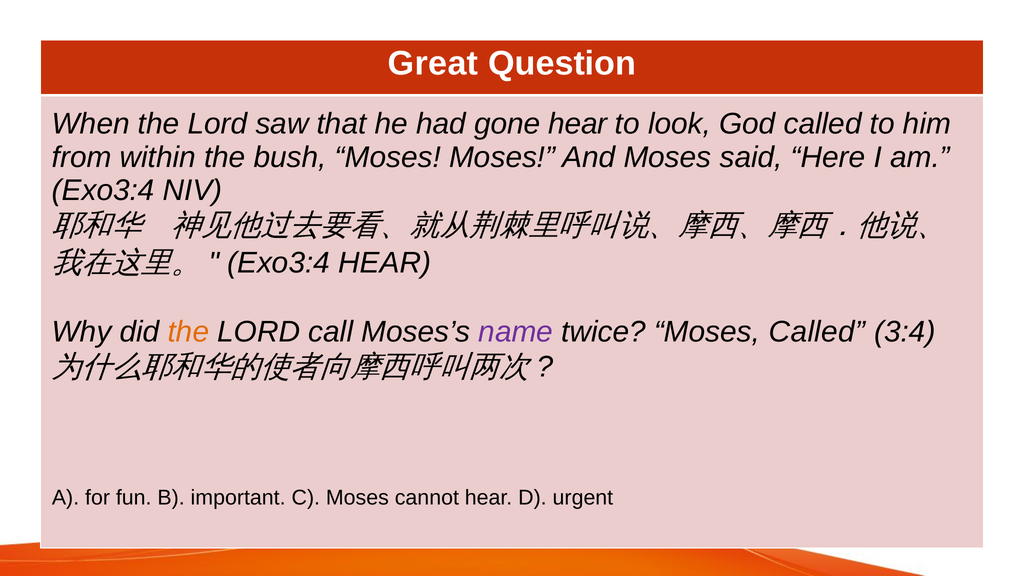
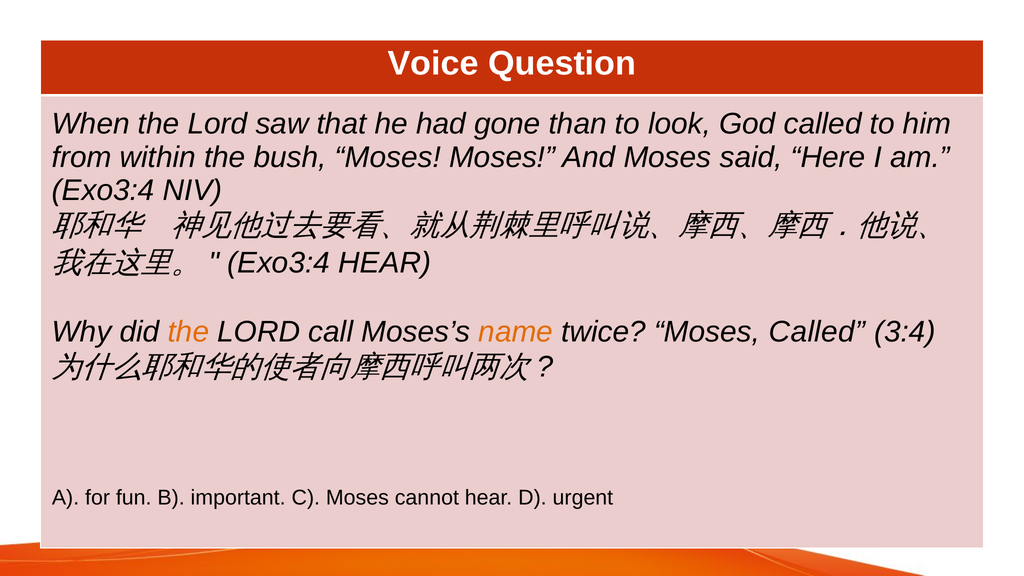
Great: Great -> Voice
gone hear: hear -> than
name colour: purple -> orange
